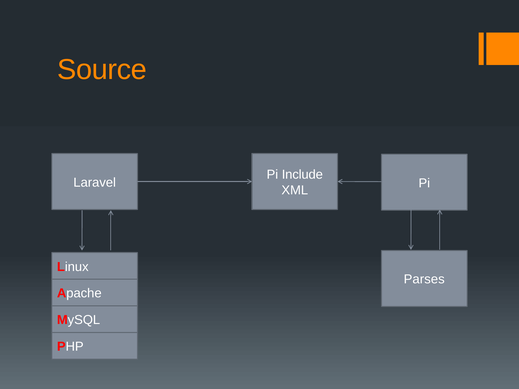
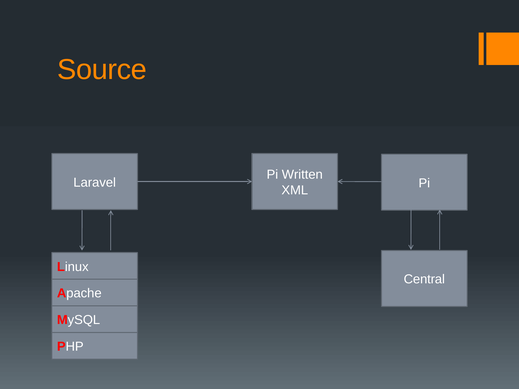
Include: Include -> Written
Parses: Parses -> Central
